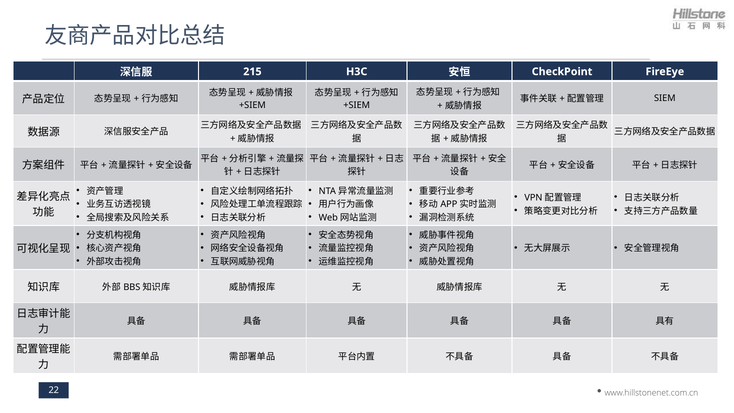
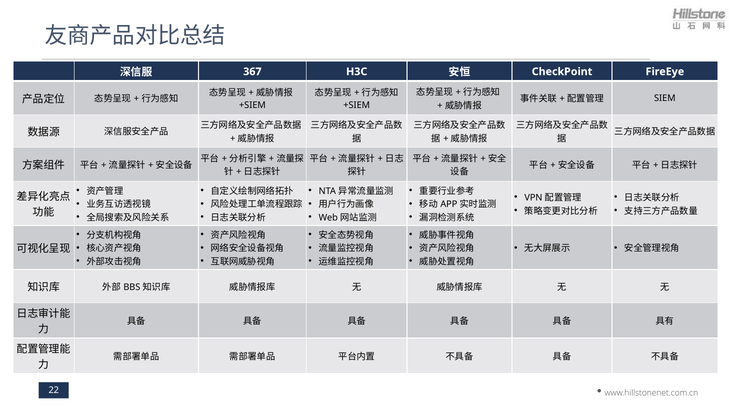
215: 215 -> 367
